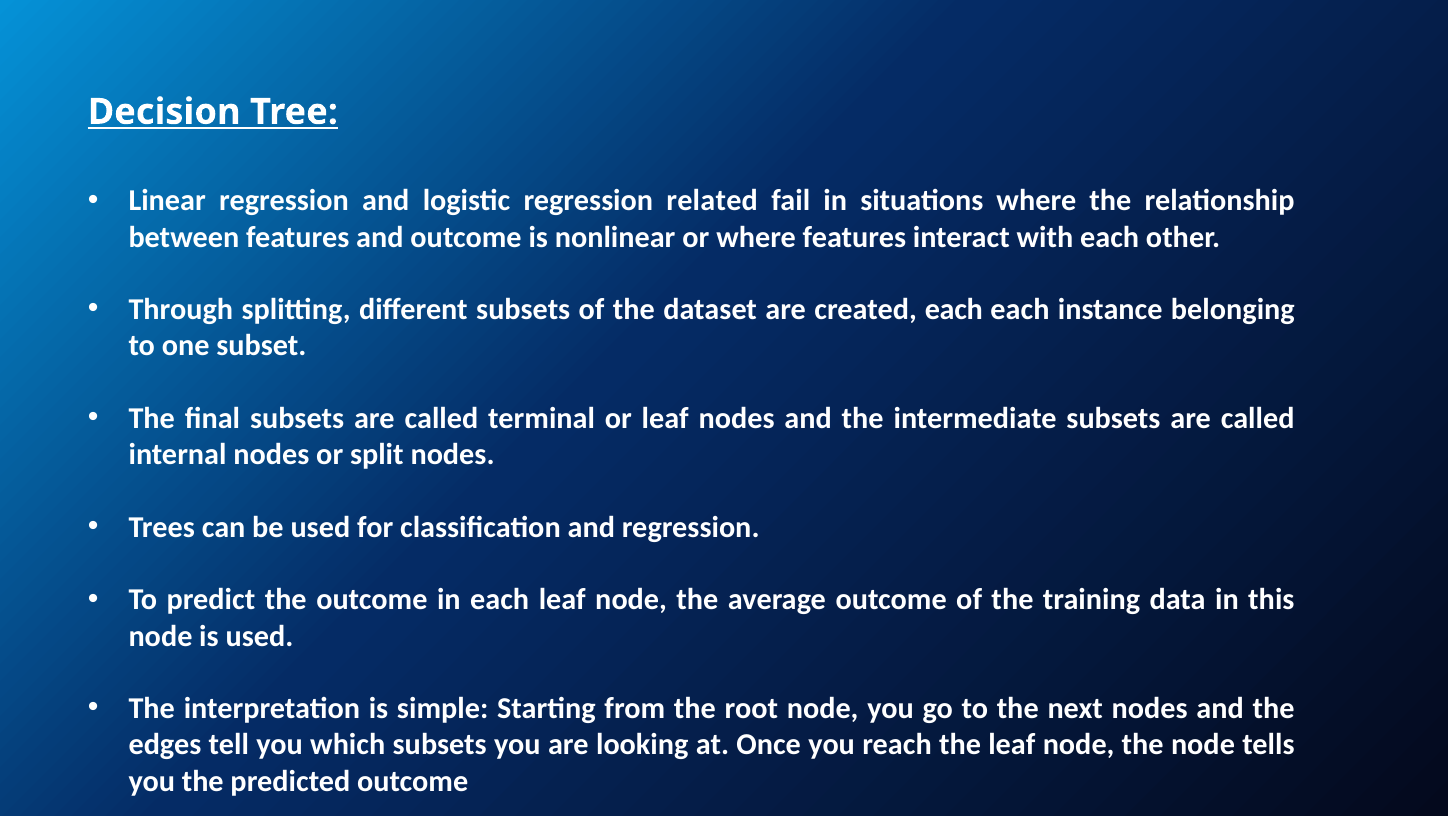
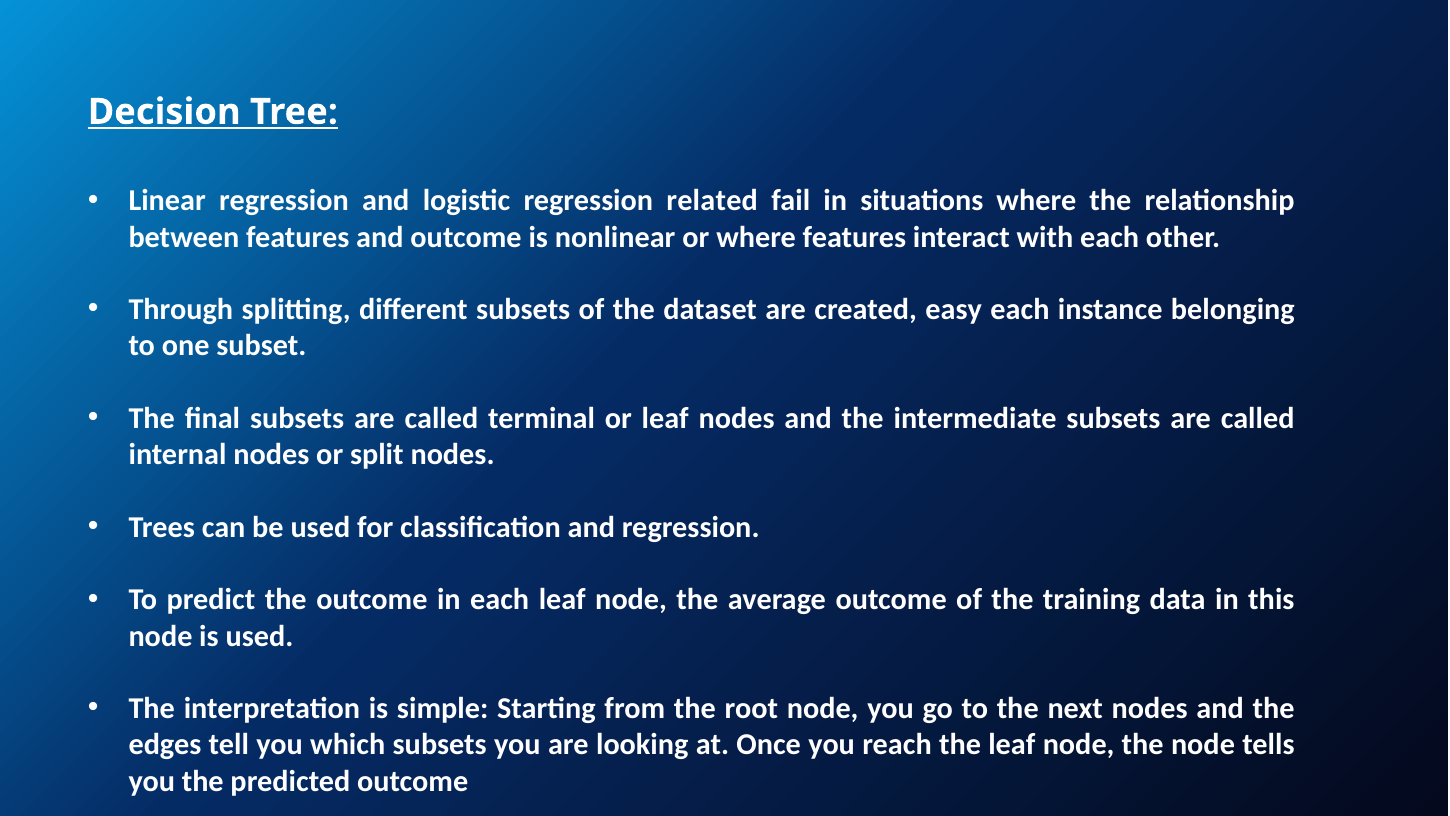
created each: each -> easy
